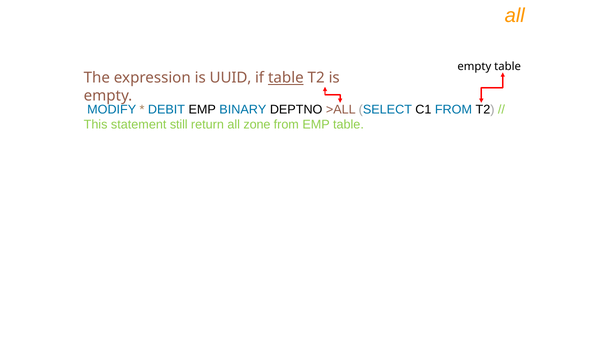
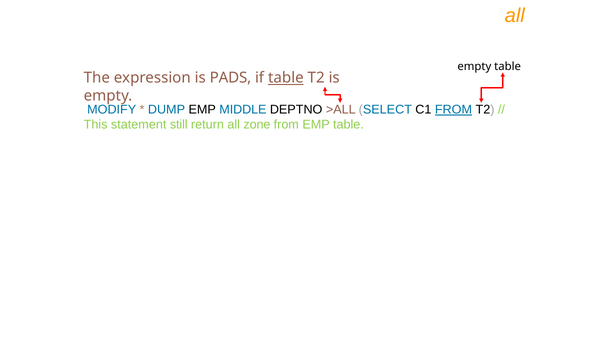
UUID: UUID -> PADS
DEBIT: DEBIT -> DUMP
BINARY: BINARY -> MIDDLE
FROM at (453, 110) underline: none -> present
